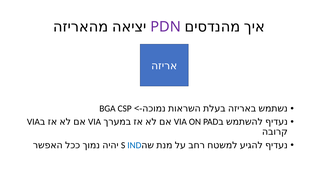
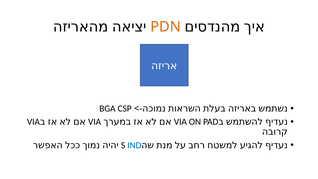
PDN colour: purple -> orange
